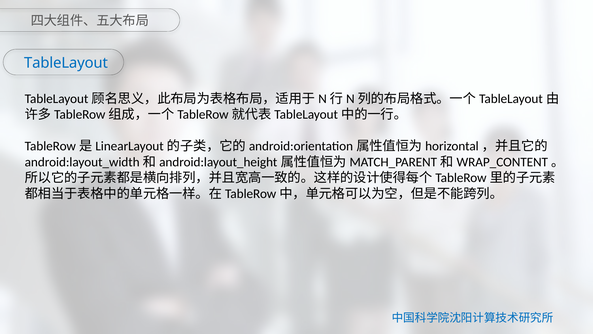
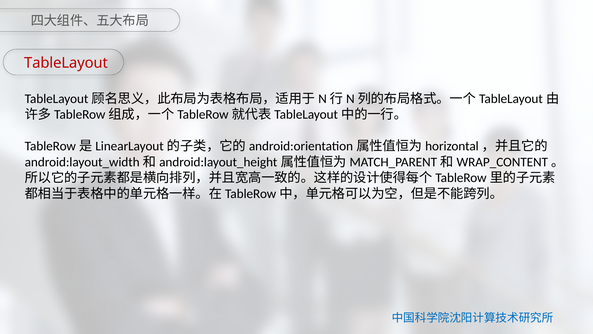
TableLayout colour: blue -> red
